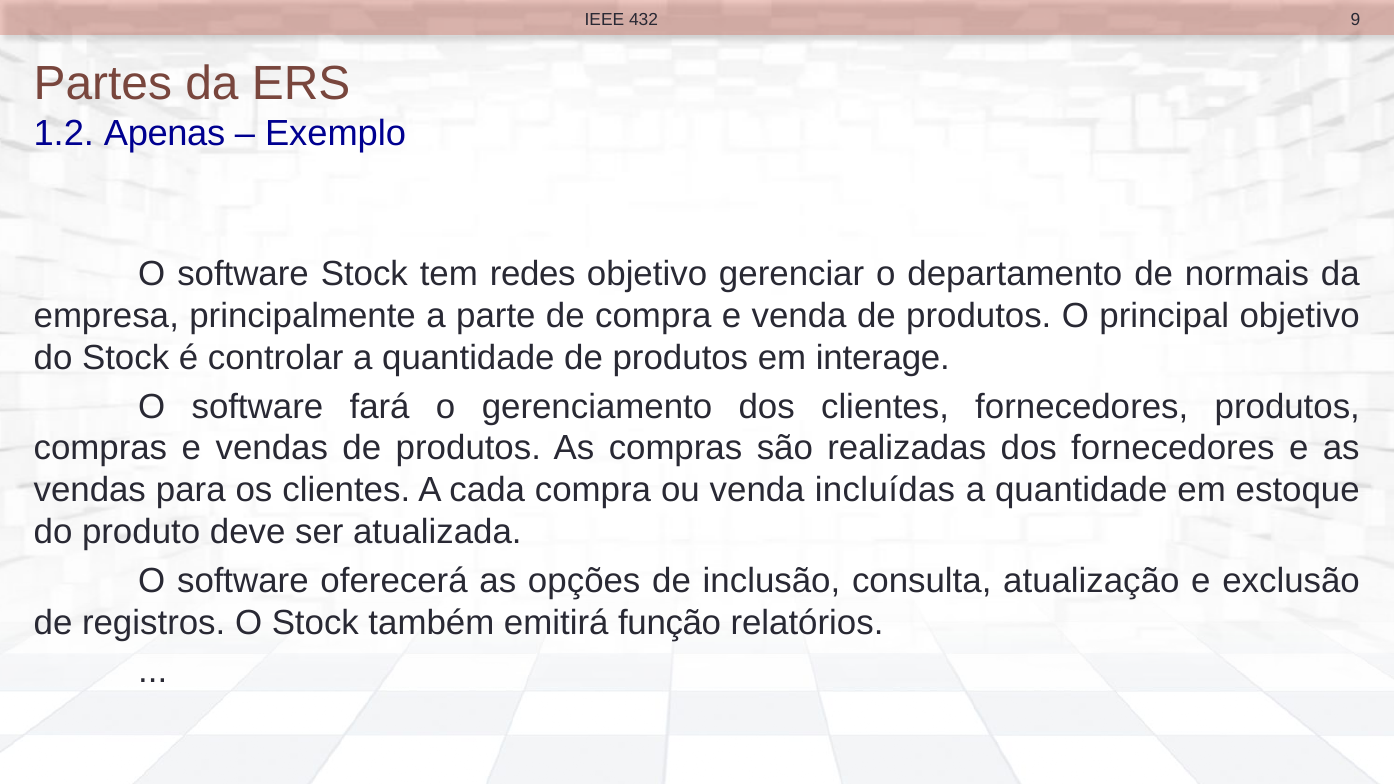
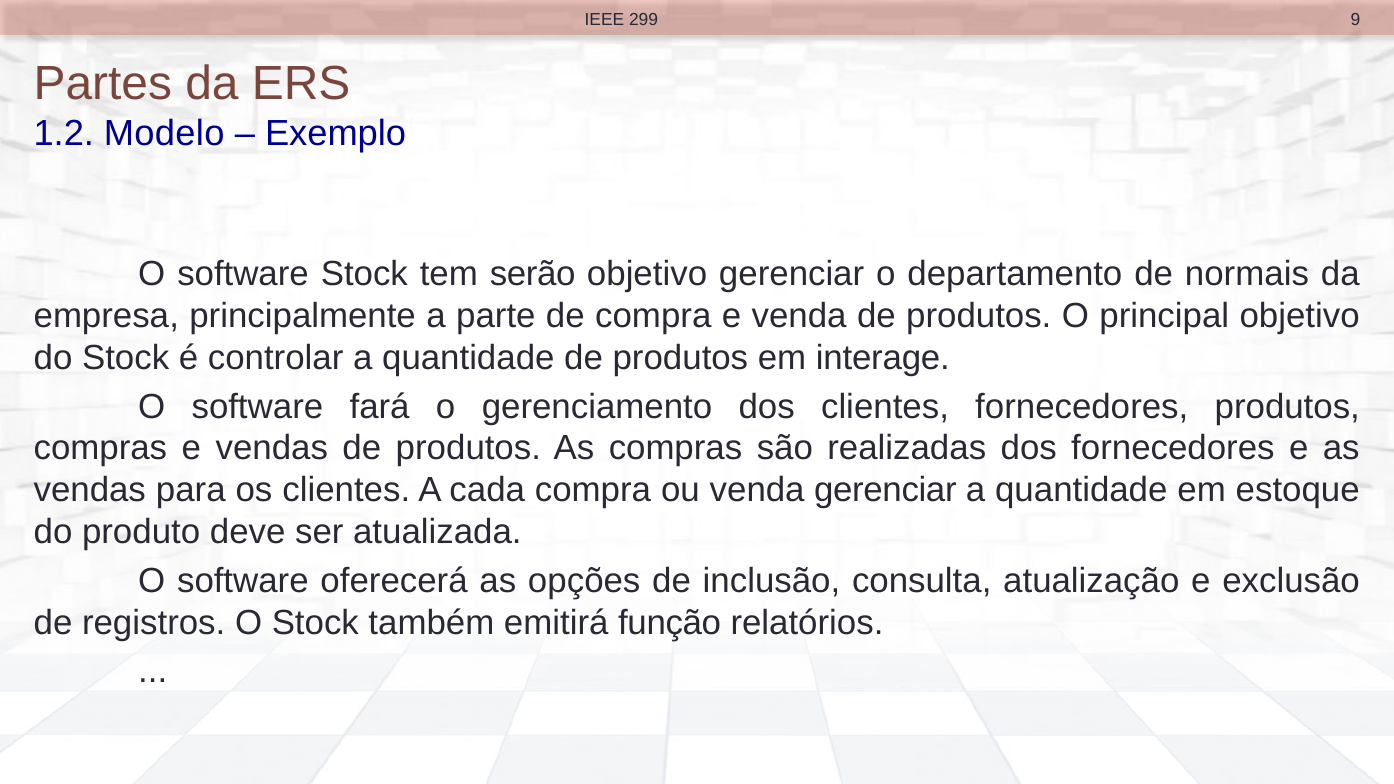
432: 432 -> 299
Apenas: Apenas -> Modelo
redes: redes -> serão
venda incluídas: incluídas -> gerenciar
